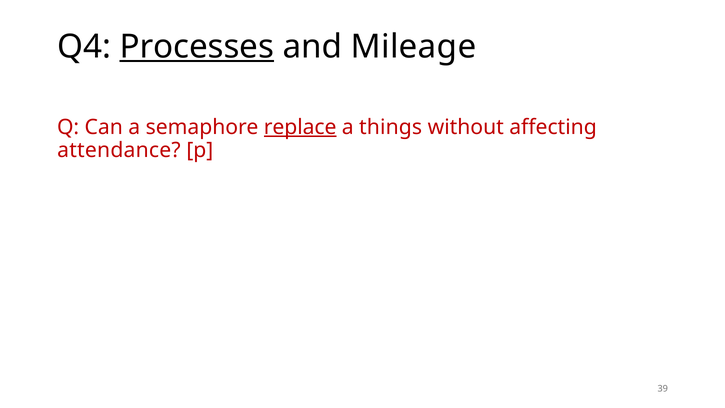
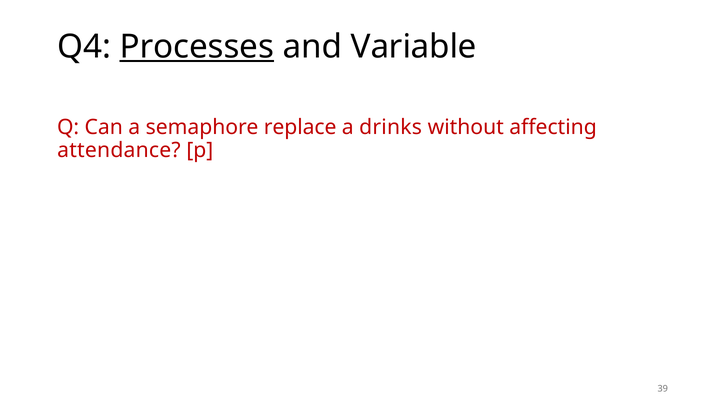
Mileage: Mileage -> Variable
replace underline: present -> none
things: things -> drinks
